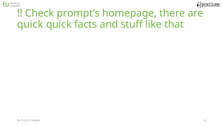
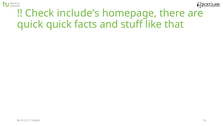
prompt’s: prompt’s -> include’s
